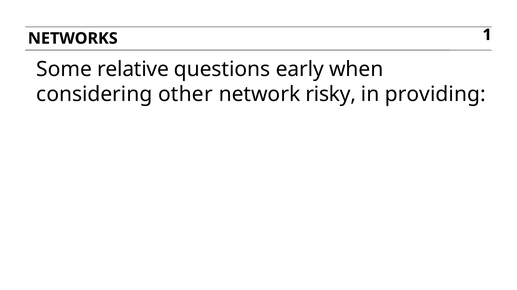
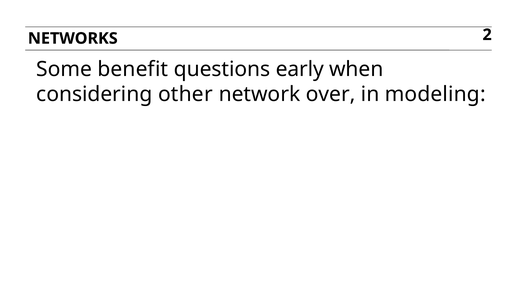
1: 1 -> 2
relative: relative -> benefit
risky: risky -> over
providing: providing -> modeling
